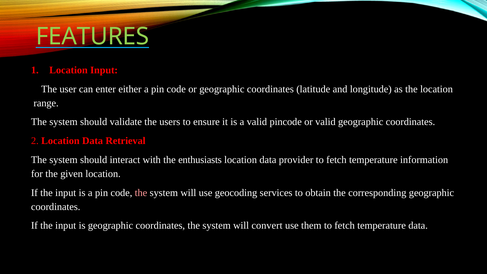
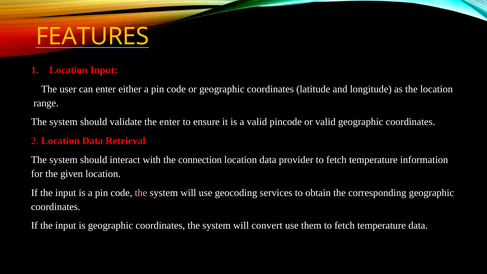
FEATURES colour: light green -> yellow
the users: users -> enter
enthusiasts: enthusiasts -> connection
